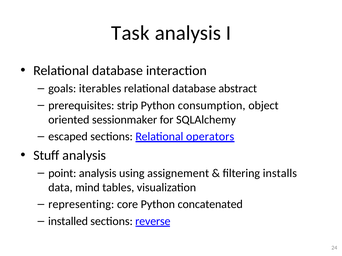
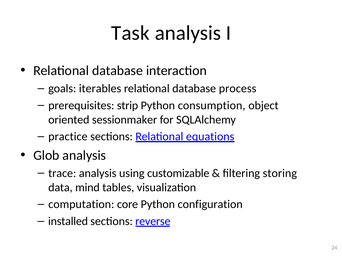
abstract: abstract -> process
escaped: escaped -> practice
operators: operators -> equations
Stuff: Stuff -> Glob
point: point -> trace
assignement: assignement -> customizable
installs: installs -> storing
representing: representing -> computation
concatenated: concatenated -> configuration
